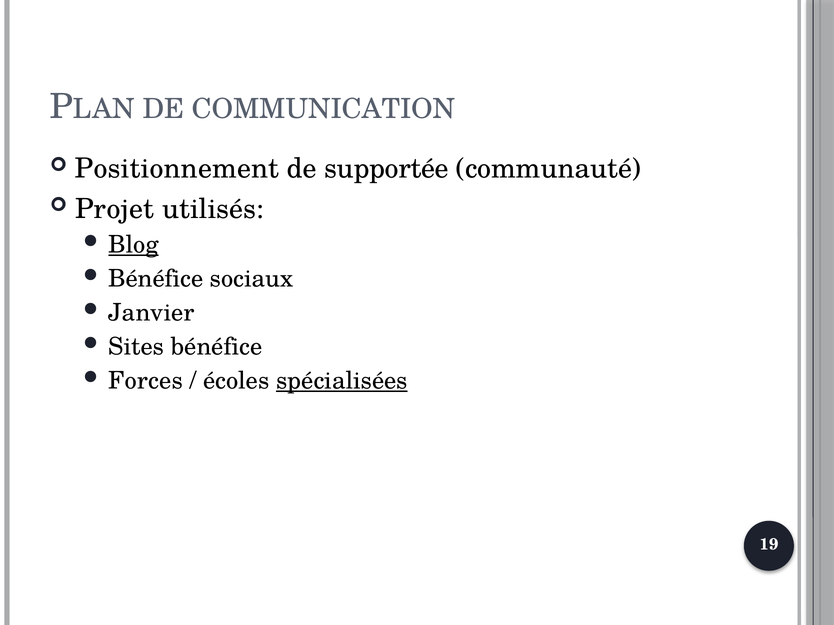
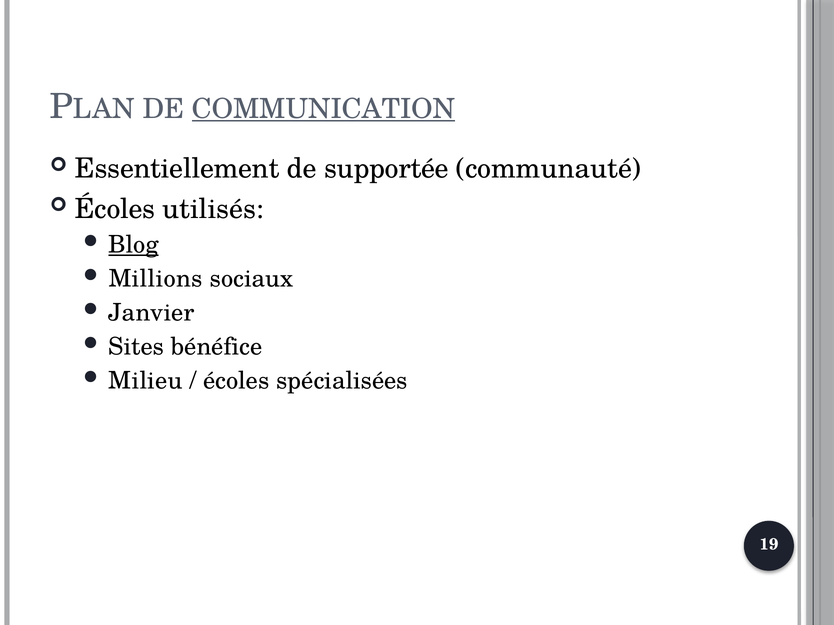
COMMUNICATION underline: none -> present
Positionnement: Positionnement -> Essentiellement
Projet at (115, 209): Projet -> Écoles
Bénéfice at (156, 279): Bénéfice -> Millions
Forces: Forces -> Milieu
spécialisées underline: present -> none
